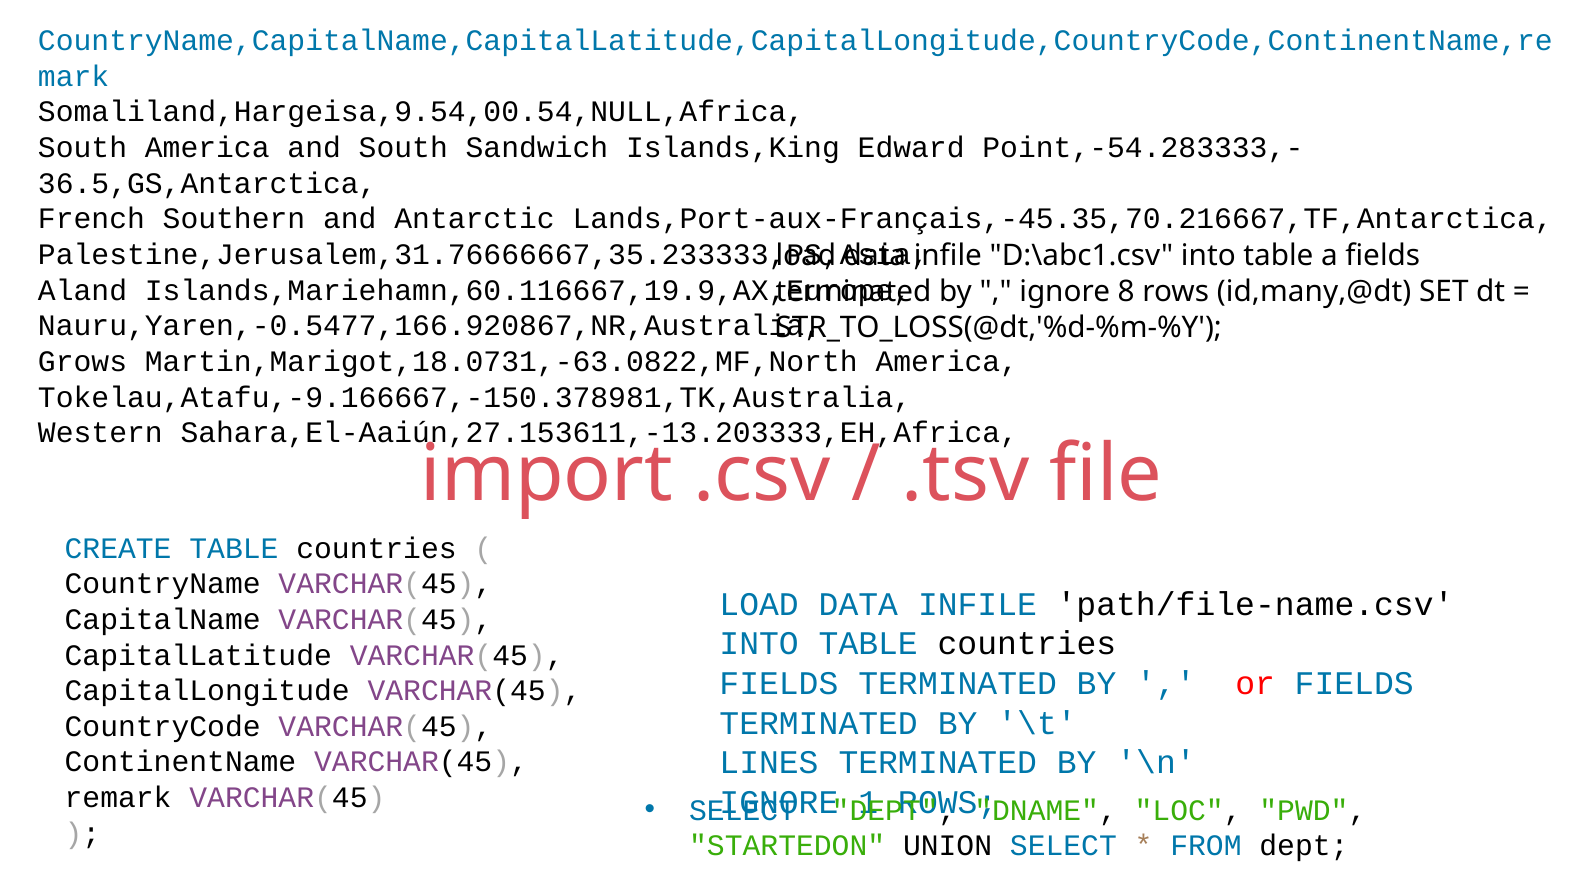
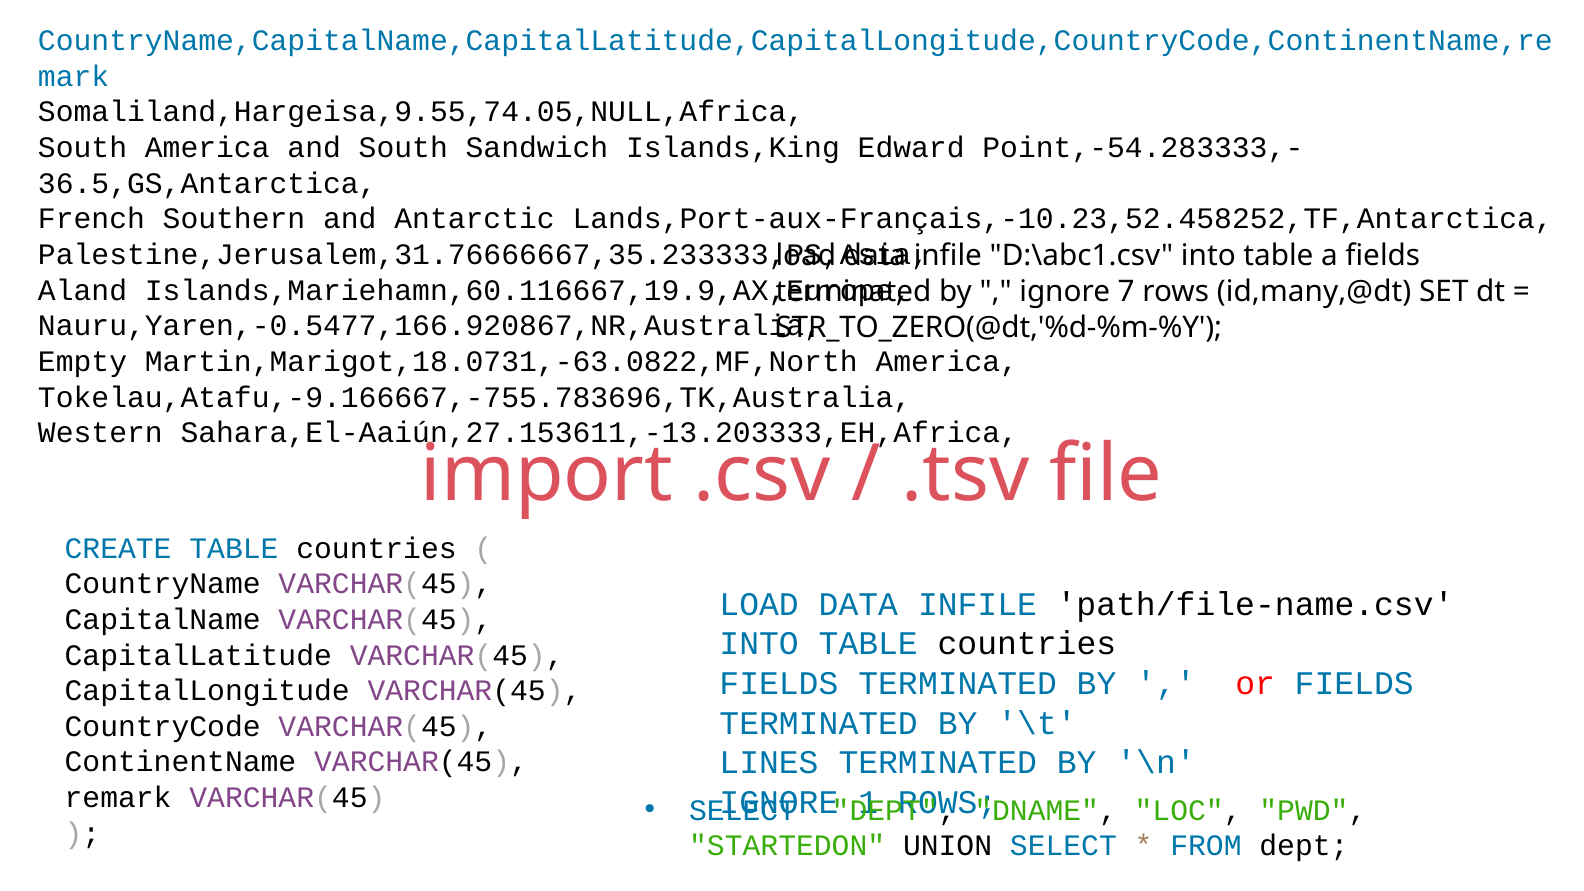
Somaliland,Hargeisa,9.54,00.54,NULL,Africa: Somaliland,Hargeisa,9.54,00.54,NULL,Africa -> Somaliland,Hargeisa,9.55,74.05,NULL,Africa
Lands,Port-aux-Français,-45.35,70.216667,TF,Antarctica: Lands,Port-aux-Français,-45.35,70.216667,TF,Antarctica -> Lands,Port-aux-Français,-10.23,52.458252,TF,Antarctica
8: 8 -> 7
STR_TO_LOSS(@dt,'%d-%m-%Y: STR_TO_LOSS(@dt,'%d-%m-%Y -> STR_TO_ZERO(@dt,'%d-%m-%Y
Grows: Grows -> Empty
Tokelau,Atafu,-9.166667,-150.378981,TK,Australia: Tokelau,Atafu,-9.166667,-150.378981,TK,Australia -> Tokelau,Atafu,-9.166667,-755.783696,TK,Australia
